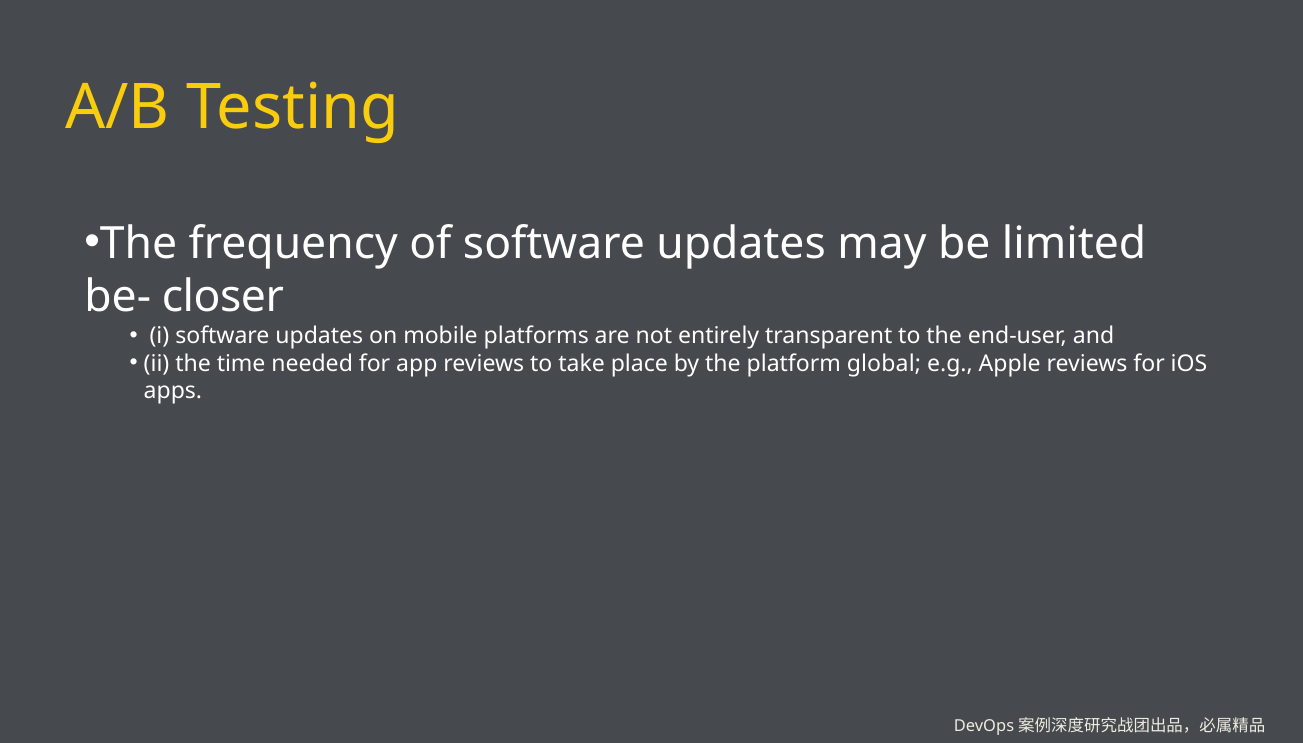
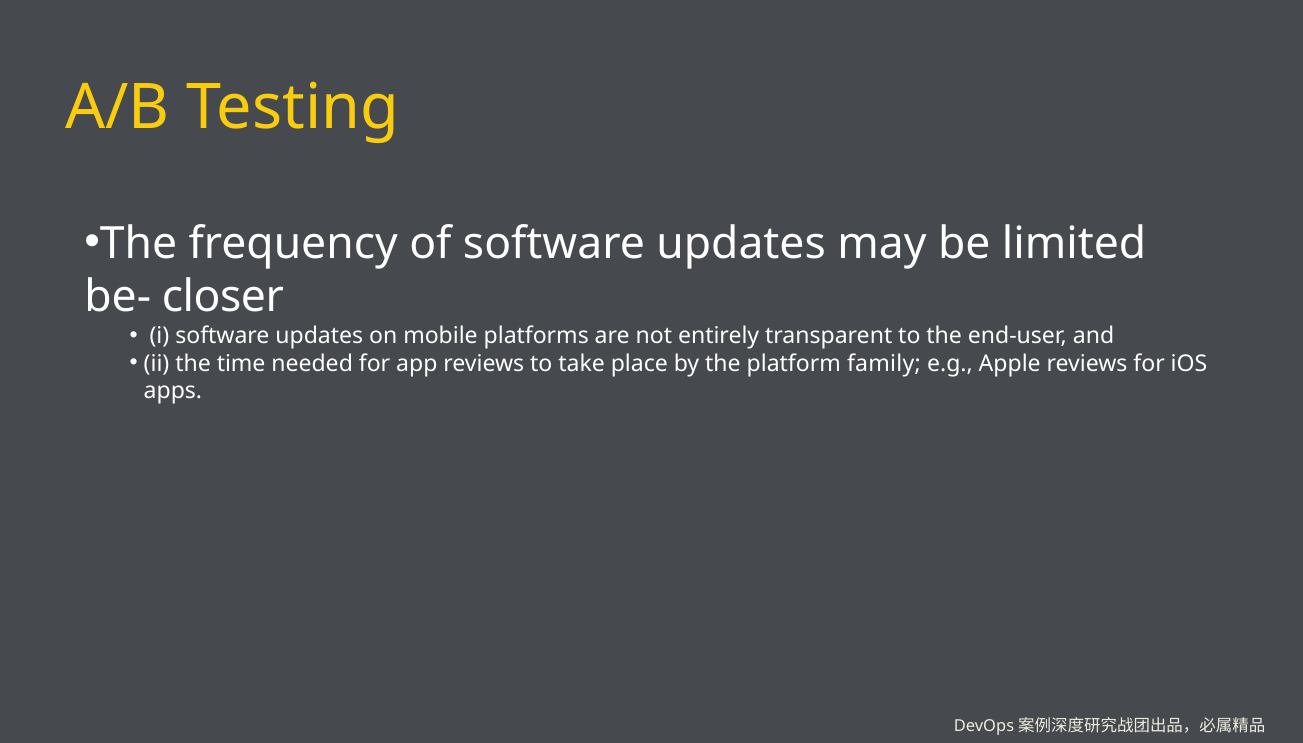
global: global -> family
